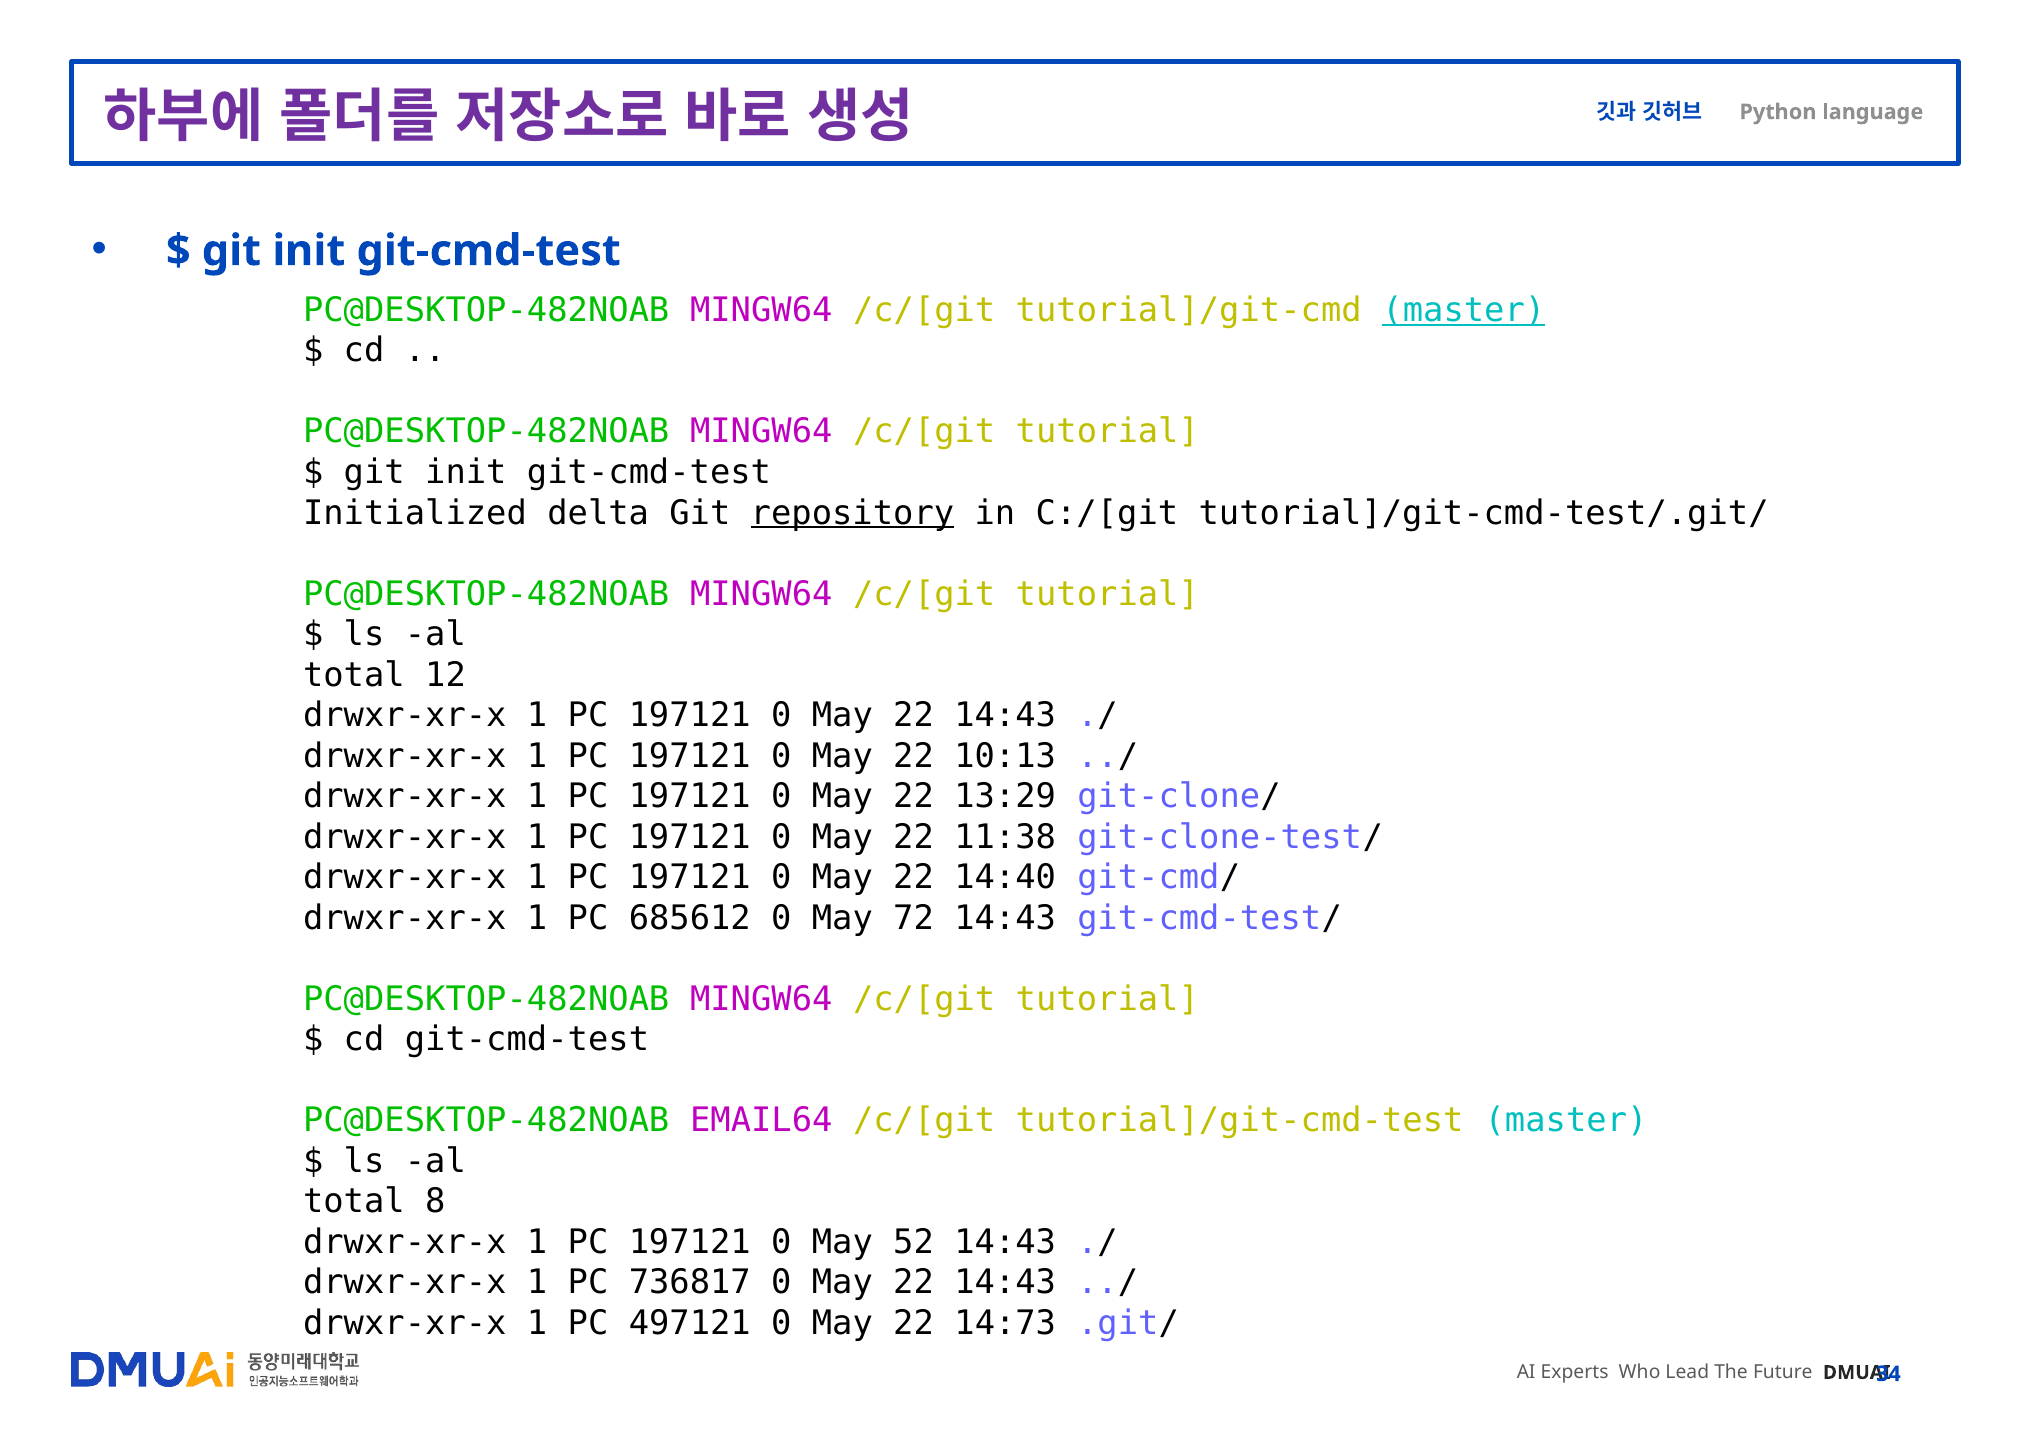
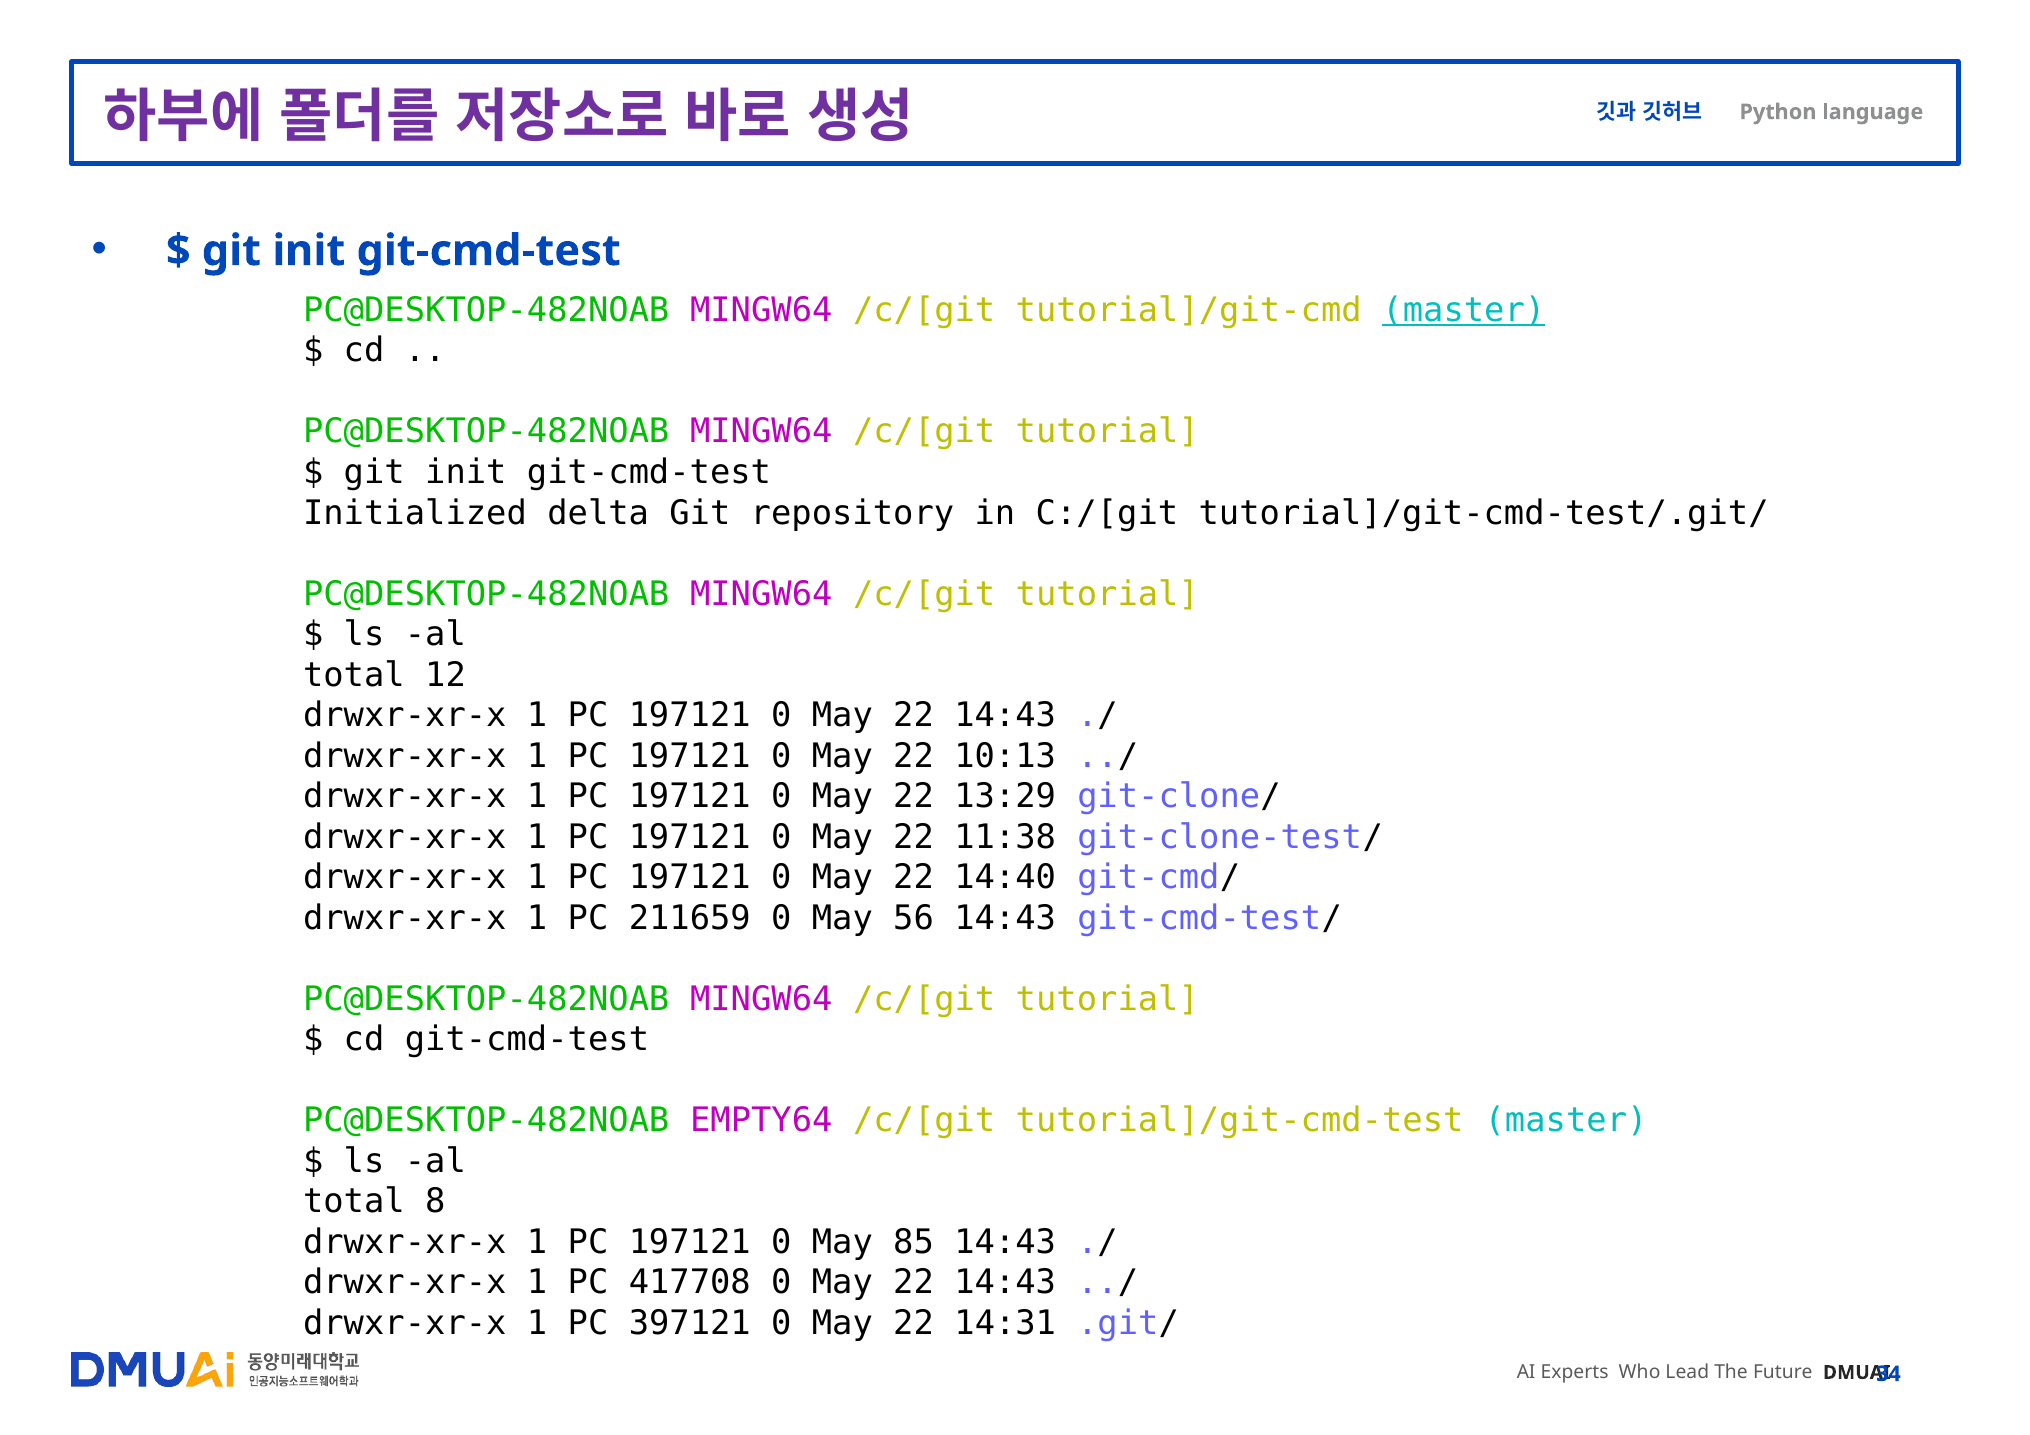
repository underline: present -> none
685612: 685612 -> 211659
72: 72 -> 56
EMAIL64: EMAIL64 -> EMPTY64
52: 52 -> 85
736817: 736817 -> 417708
497121: 497121 -> 397121
14:73: 14:73 -> 14:31
